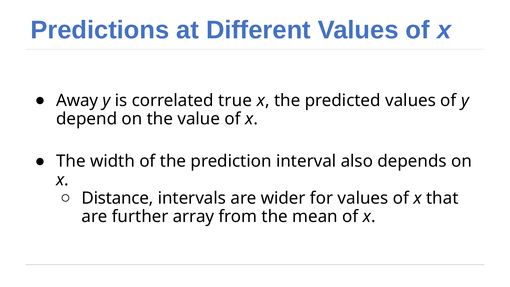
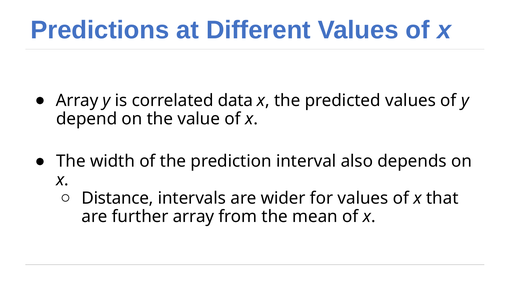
Away at (77, 101): Away -> Array
true: true -> data
